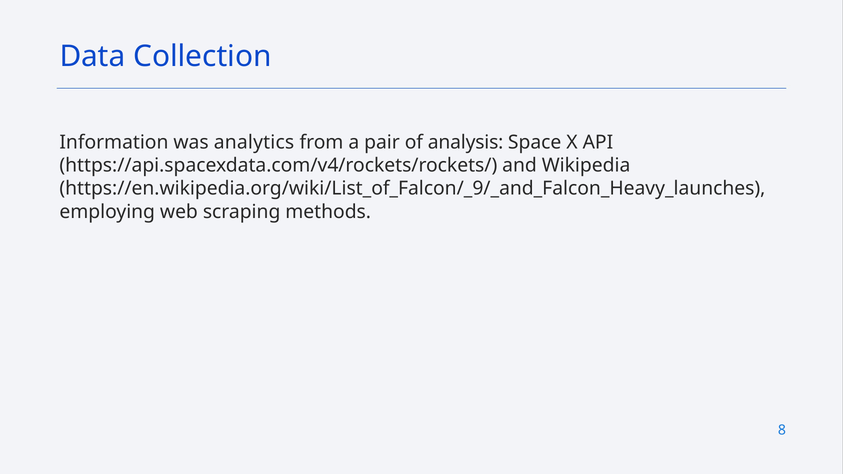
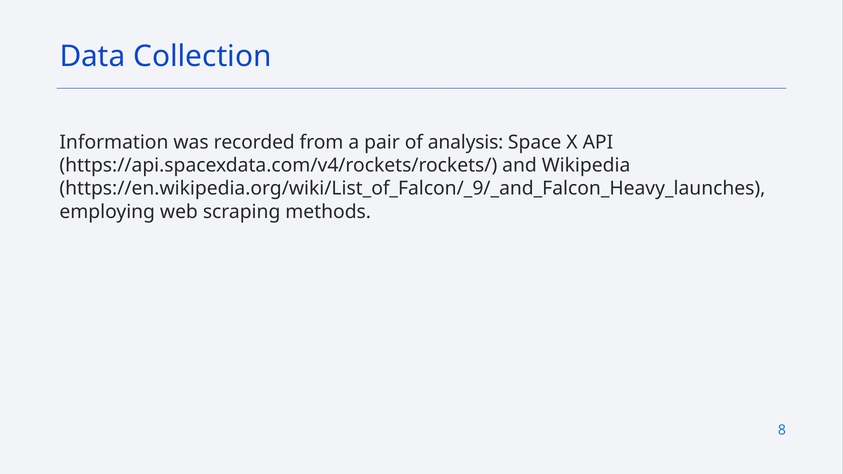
analytics: analytics -> recorded
